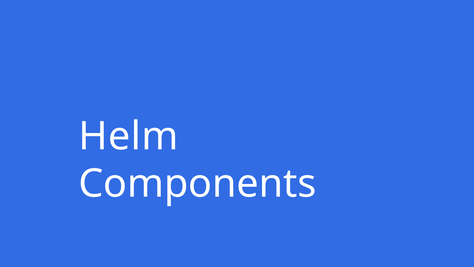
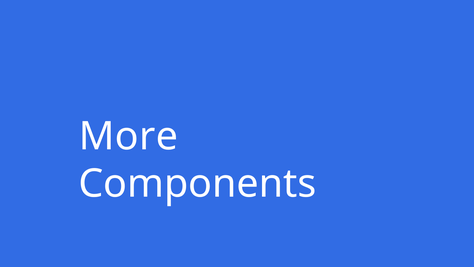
Helm: Helm -> More
